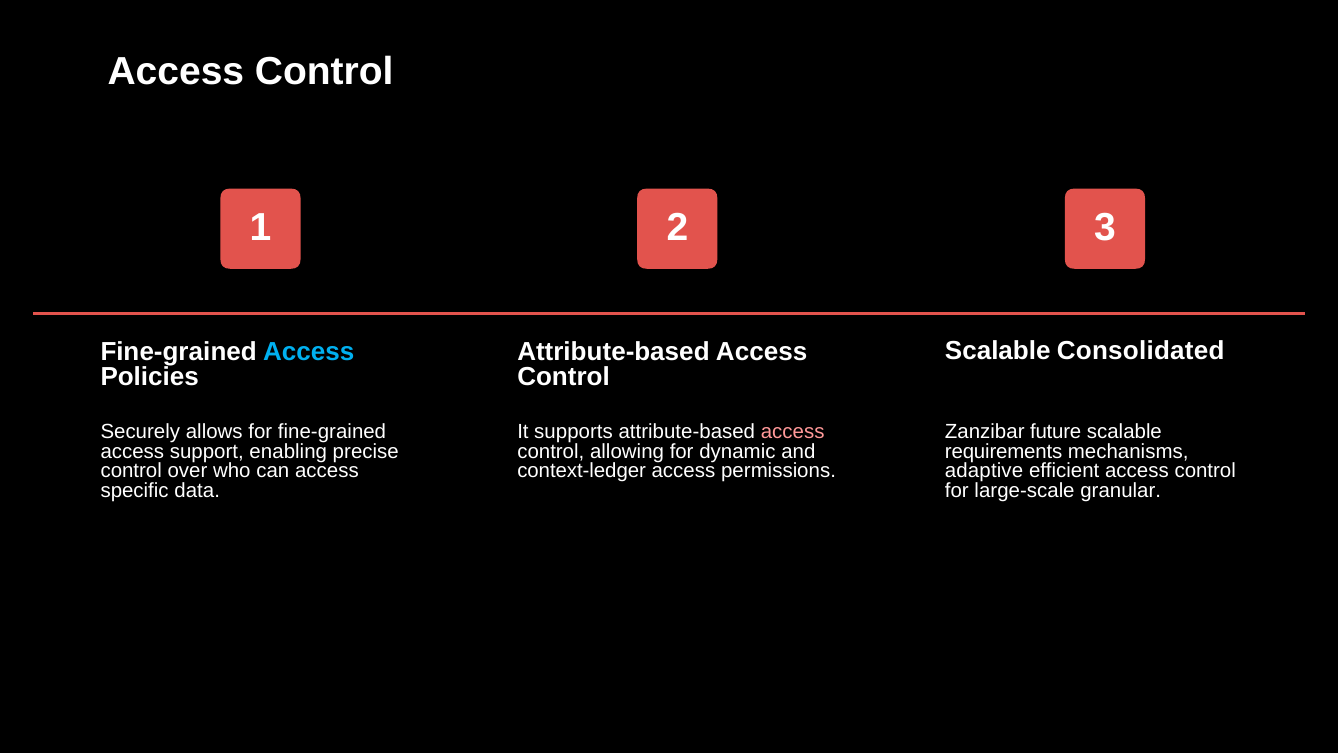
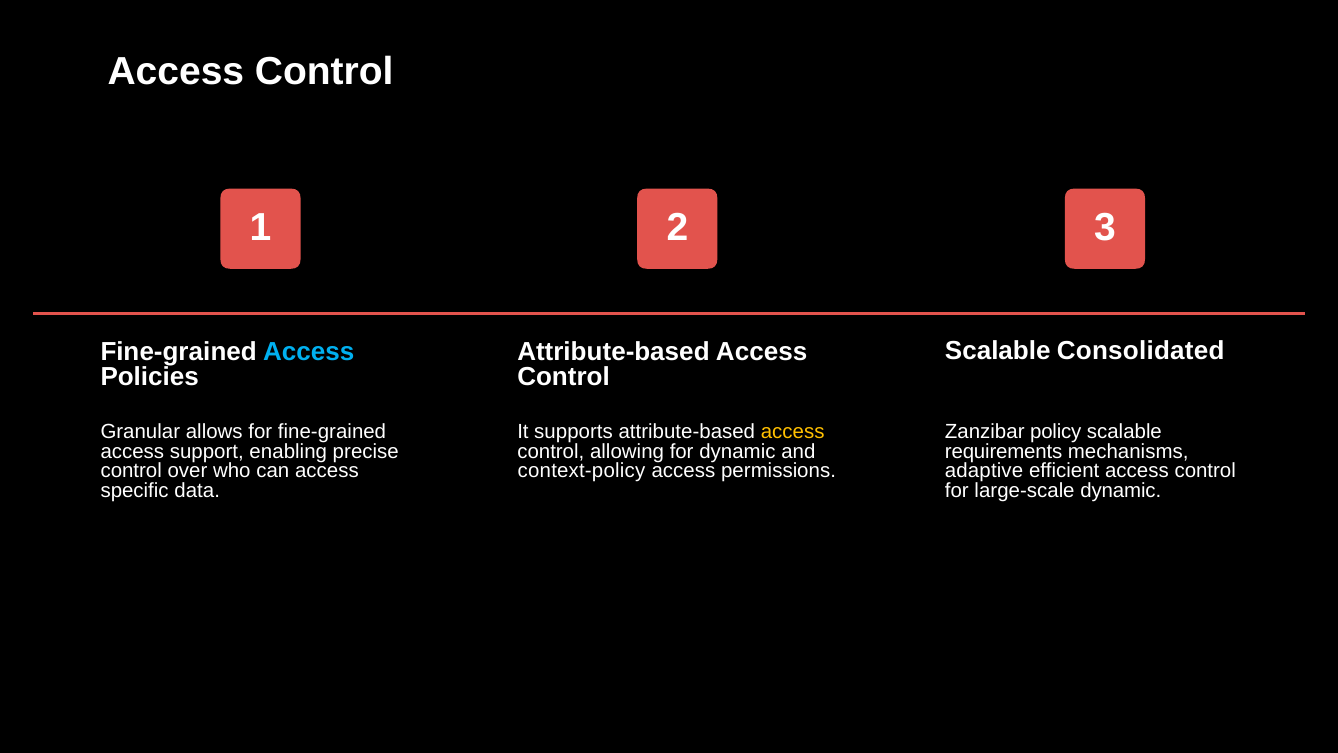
Securely: Securely -> Granular
future: future -> policy
access at (793, 432) colour: pink -> yellow
context-ledger: context-ledger -> context-policy
large-scale granular: granular -> dynamic
